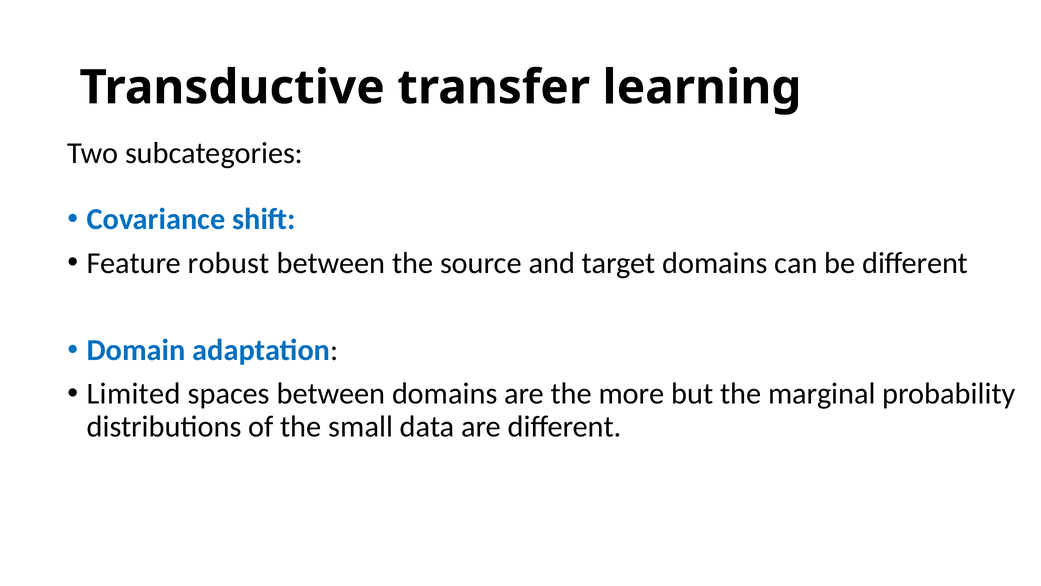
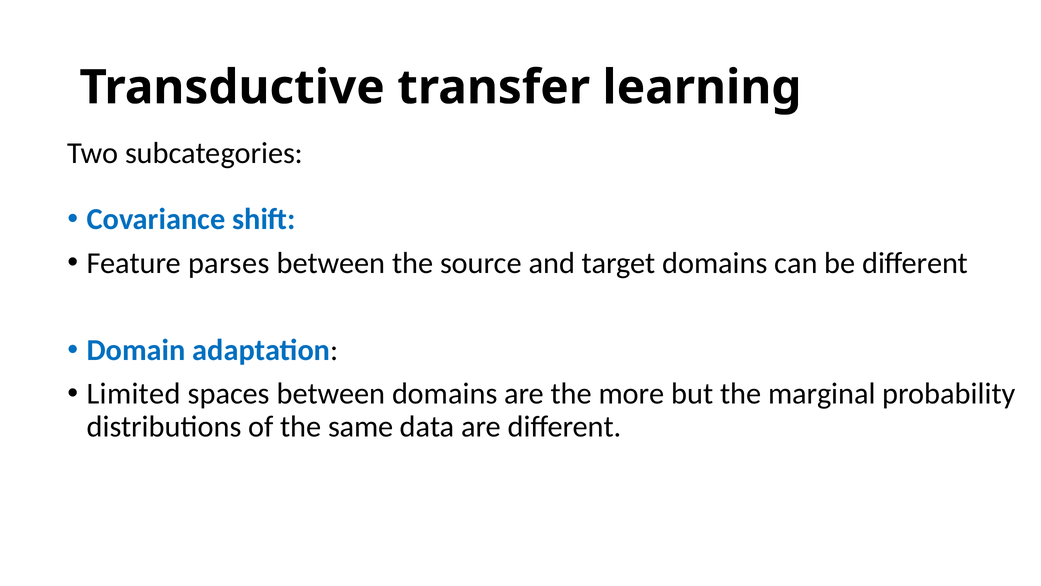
robust: robust -> parses
small: small -> same
